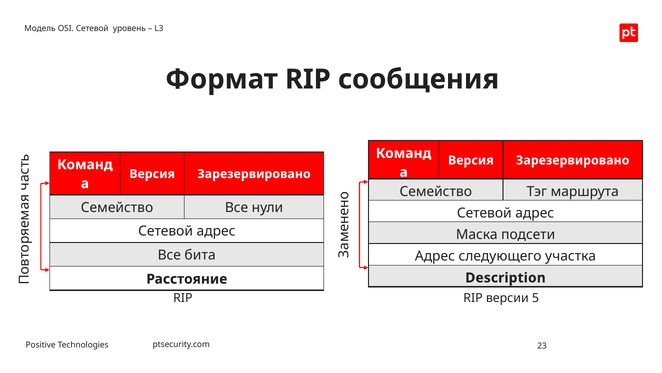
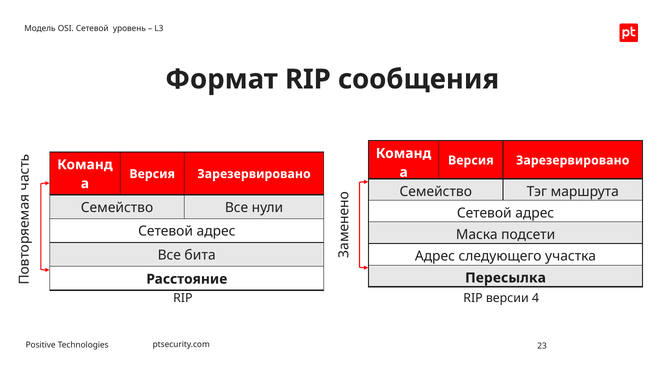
Description: Description -> Пересылка
5: 5 -> 4
